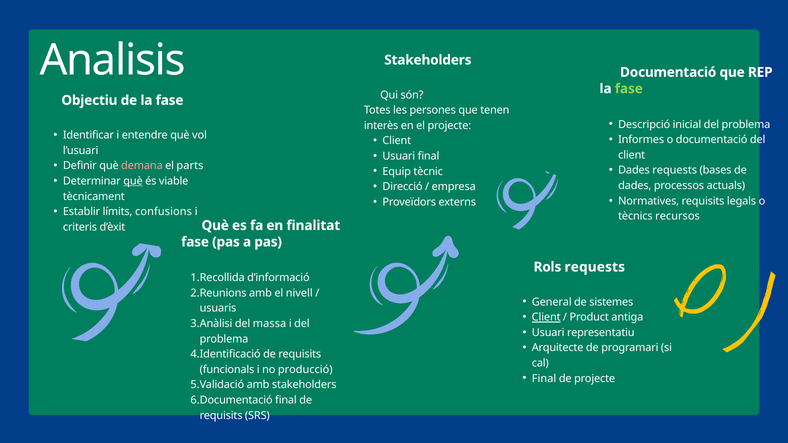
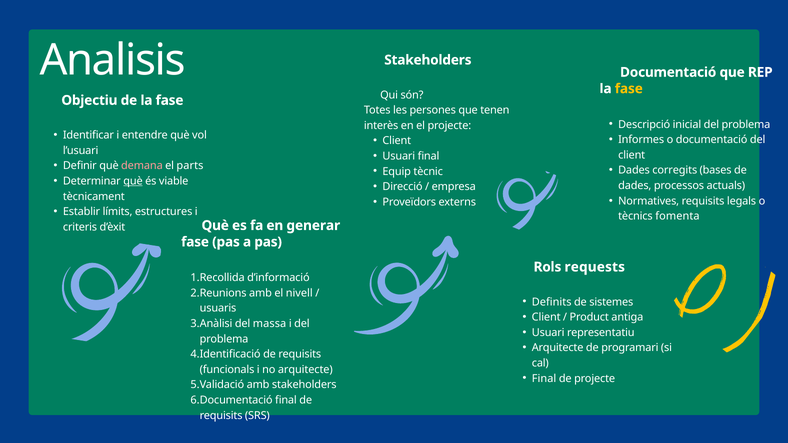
fase at (629, 89) colour: light green -> yellow
Dades requests: requests -> corregits
confusions: confusions -> estructures
recursos: recursos -> fomenta
finalitat: finalitat -> generar
General: General -> Definits
Client at (546, 317) underline: present -> none
no producció: producció -> arquitecte
